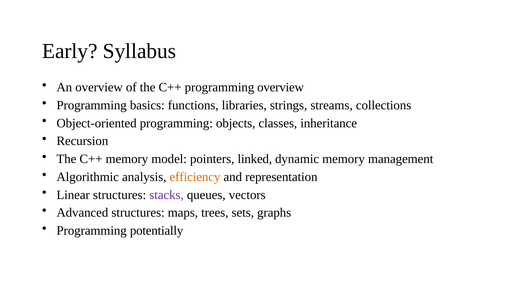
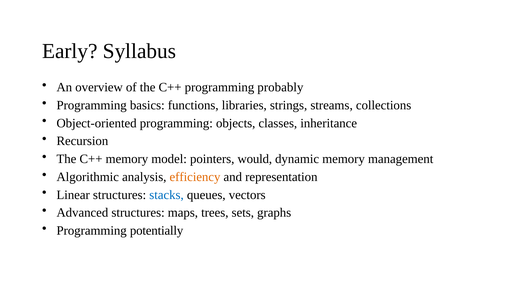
programming overview: overview -> probably
linked: linked -> would
stacks colour: purple -> blue
